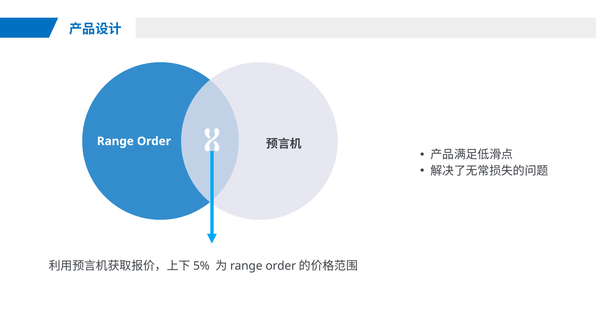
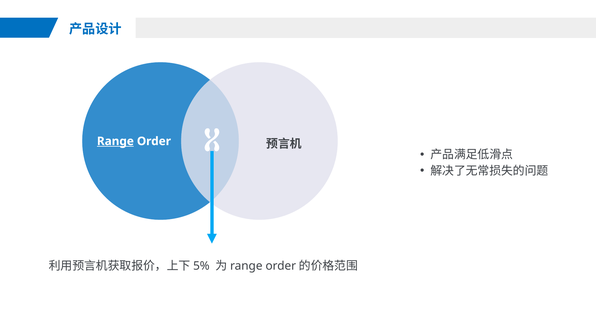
Range underline: none -> present
